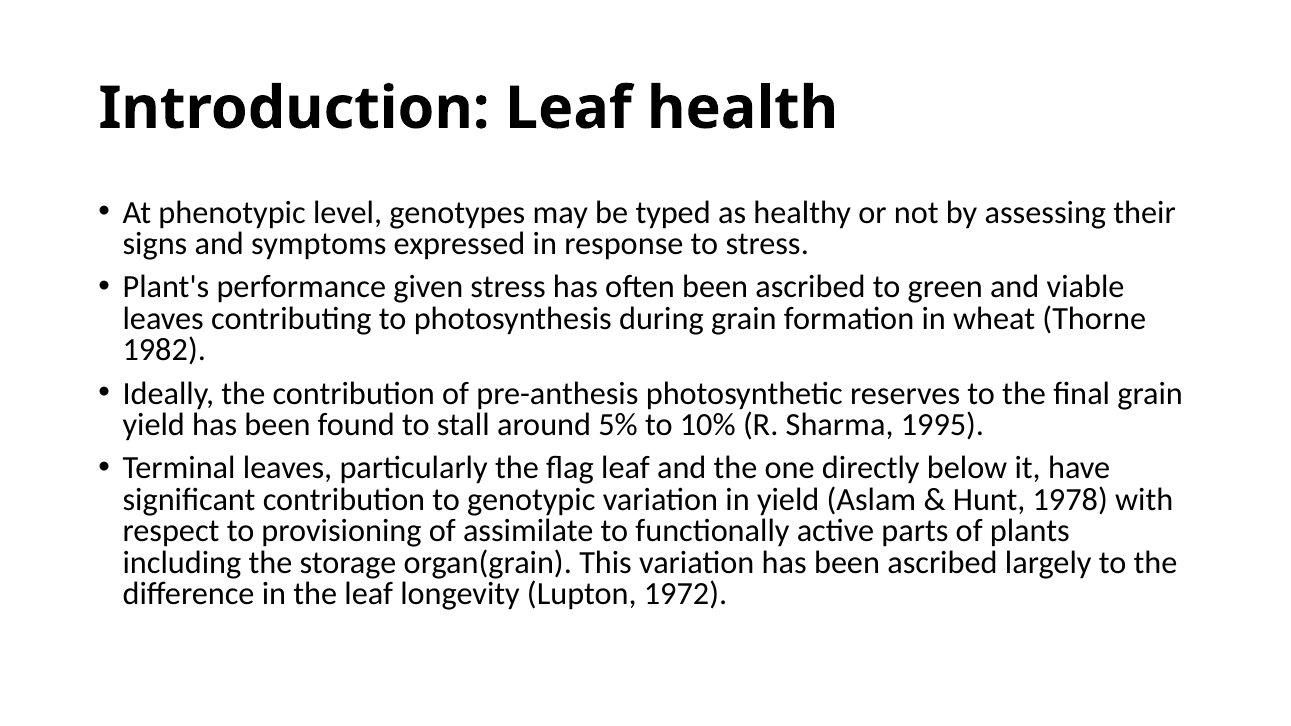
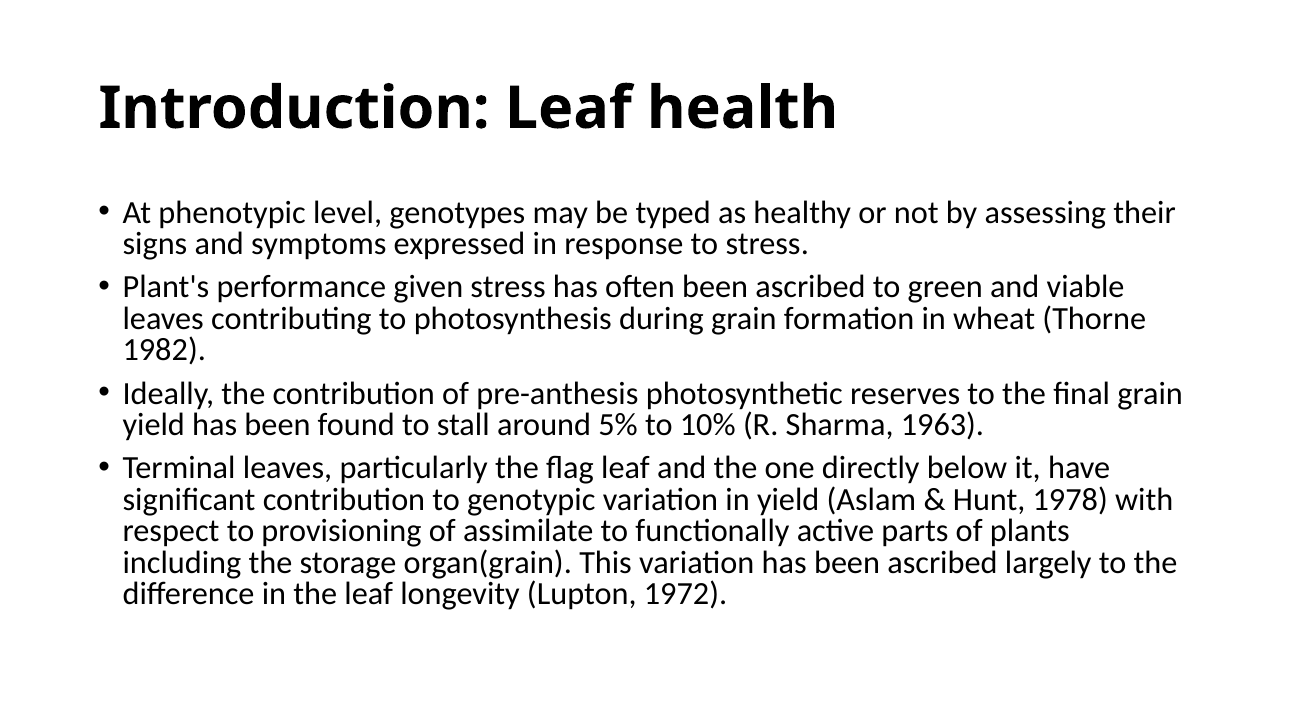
1995: 1995 -> 1963
